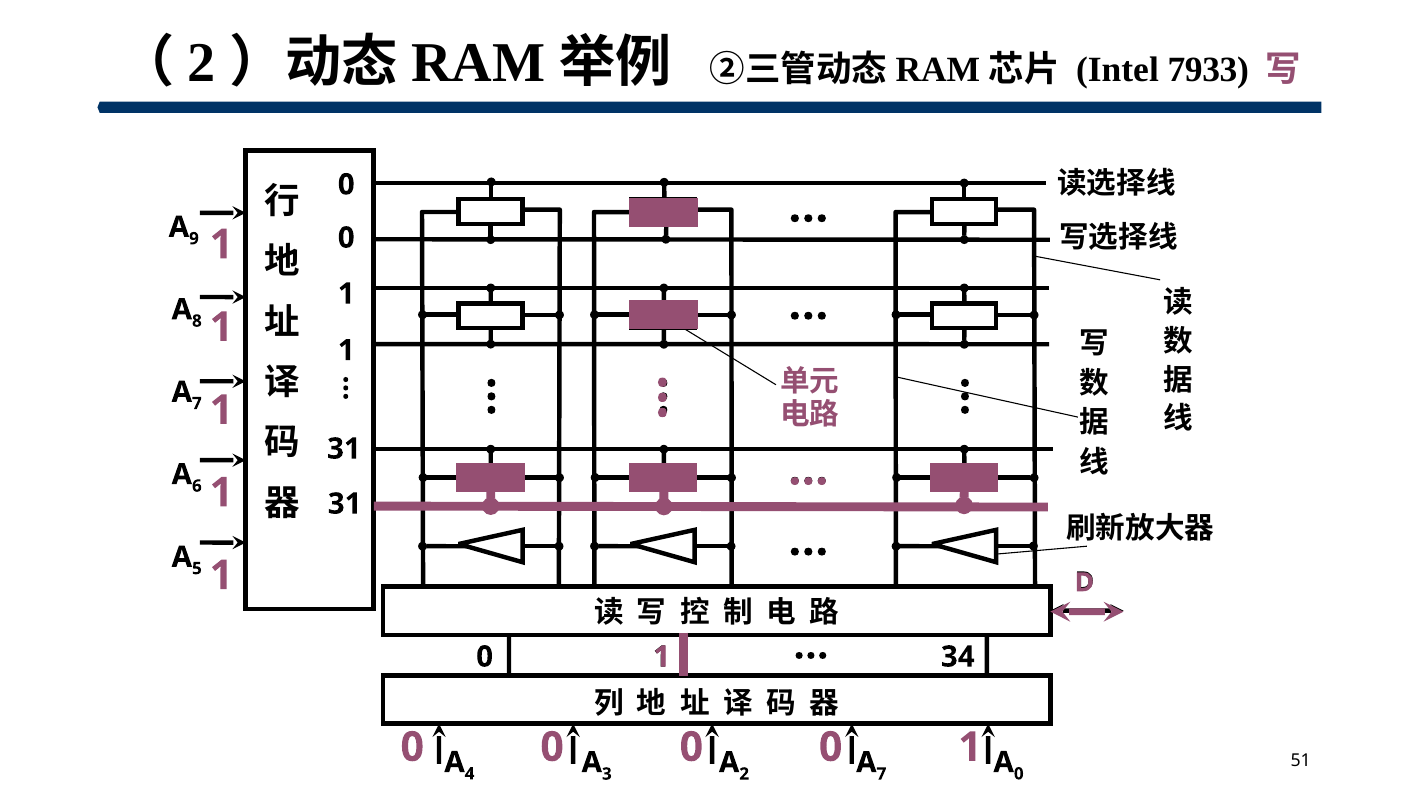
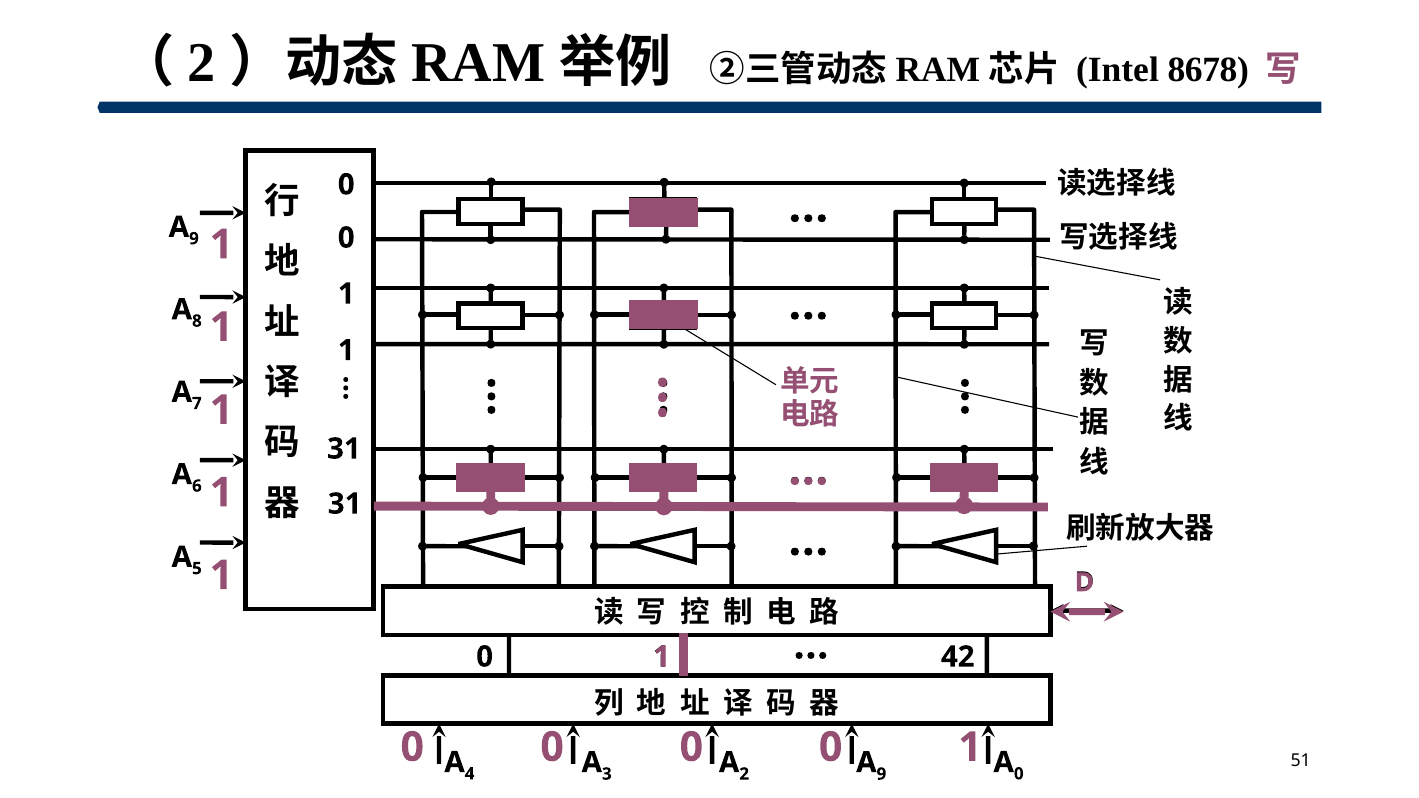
7933: 7933 -> 8678
34: 34 -> 42
7 at (881, 774): 7 -> 9
